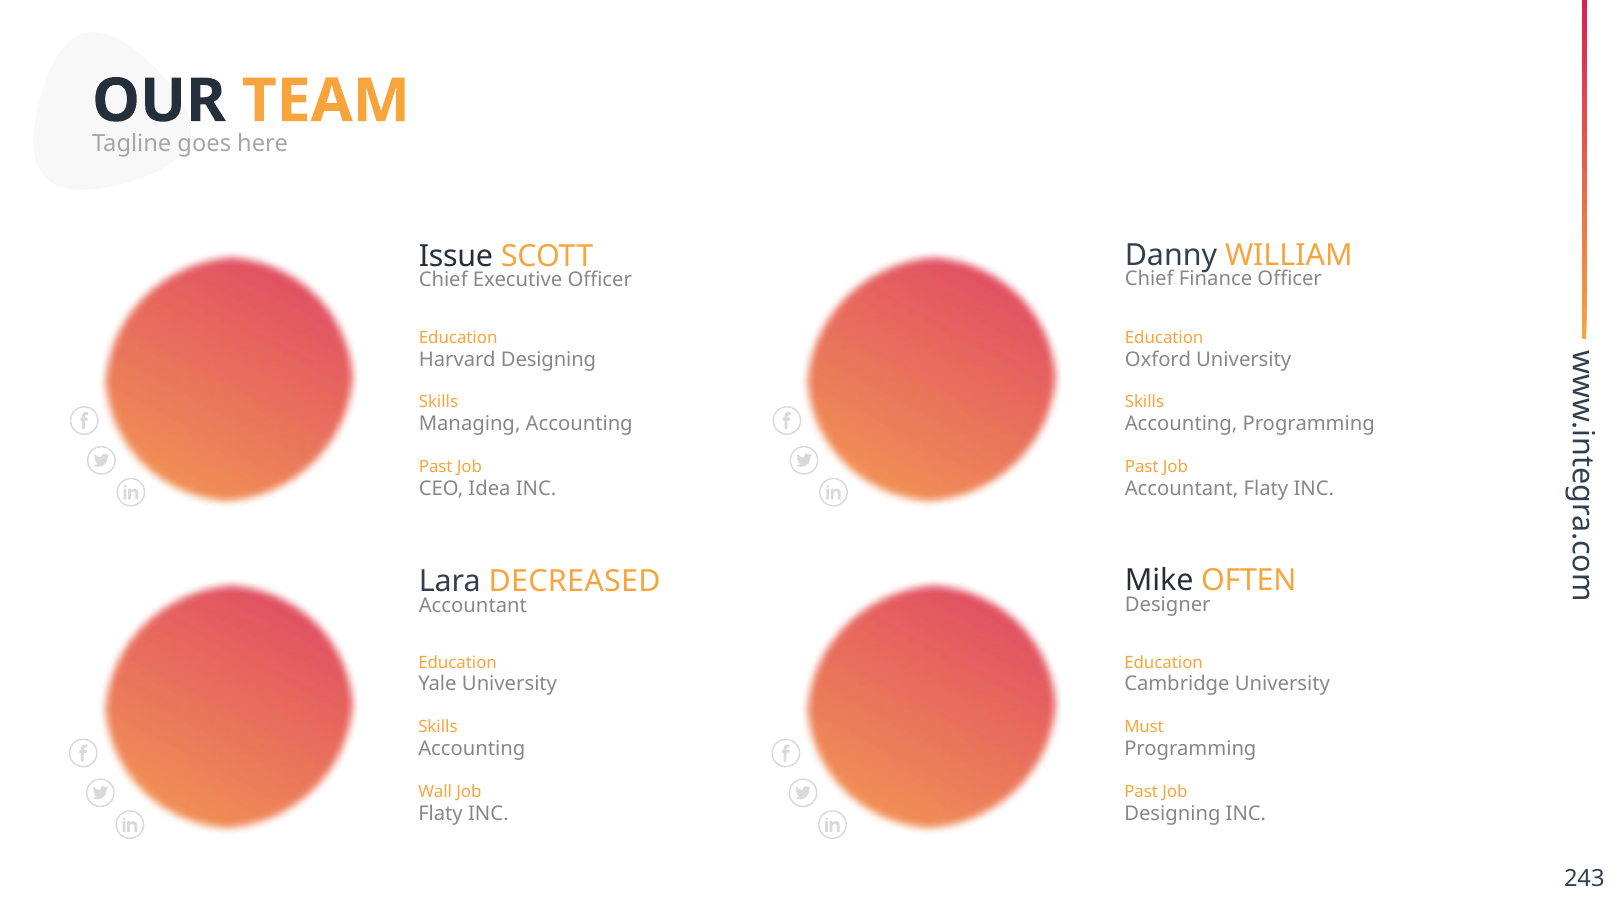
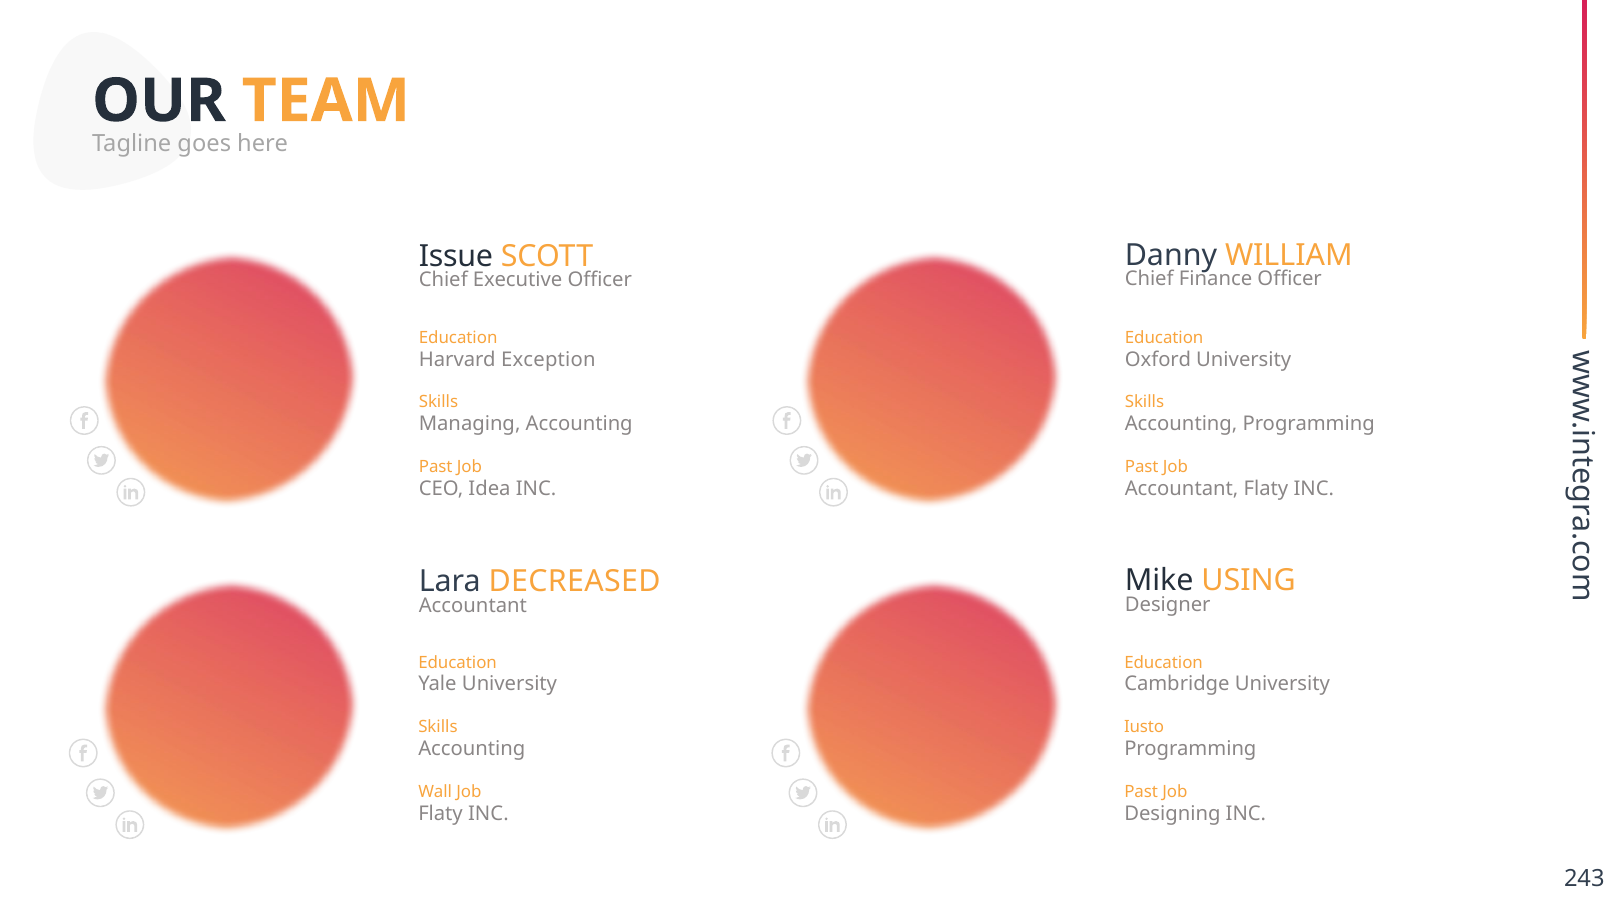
Harvard Designing: Designing -> Exception
OFTEN: OFTEN -> USING
Must: Must -> Iusto
